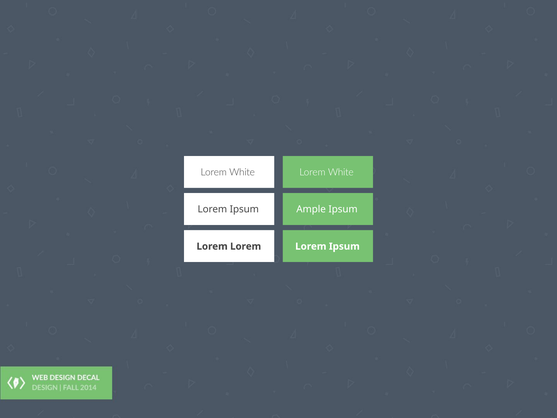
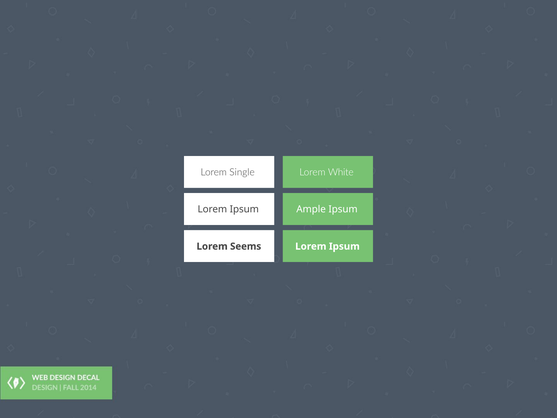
White at (242, 172): White -> Single
Lorem at (246, 246): Lorem -> Seems
